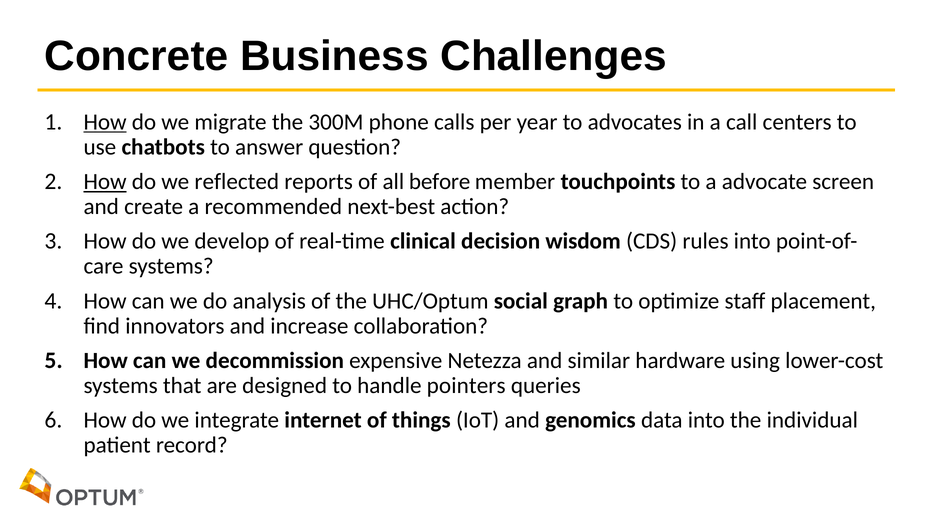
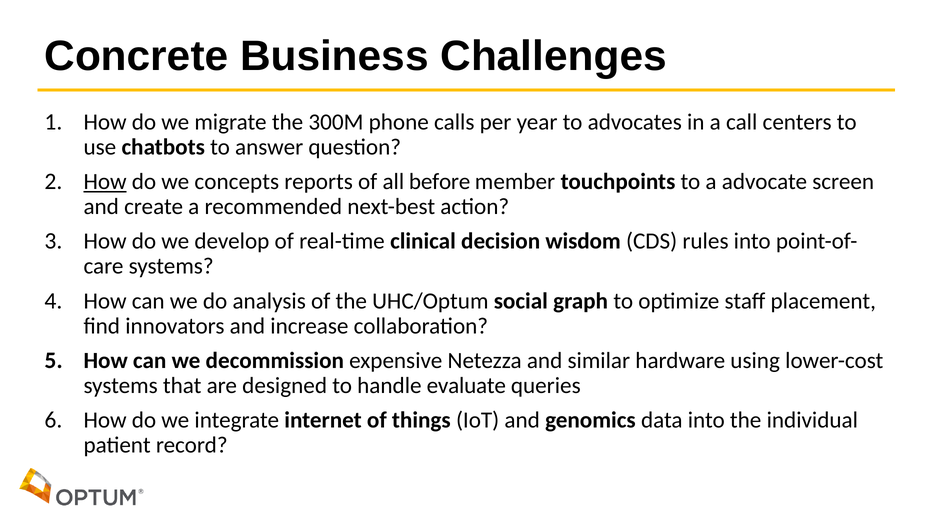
How at (105, 122) underline: present -> none
reflected: reflected -> concepts
pointers: pointers -> evaluate
